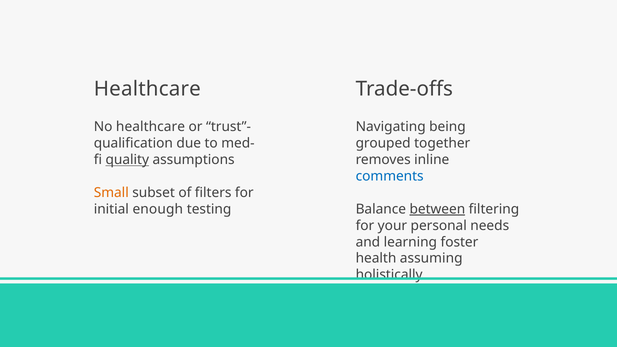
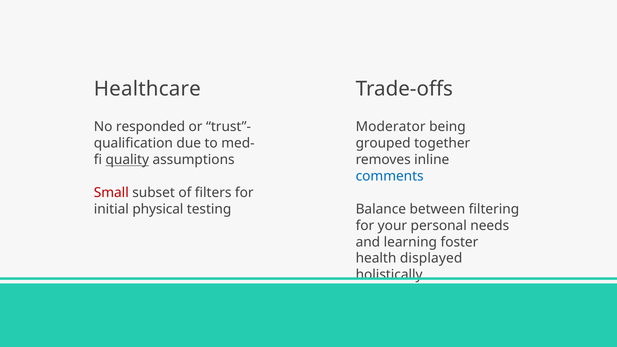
No healthcare: healthcare -> responded
Navigating: Navigating -> Moderator
Small colour: orange -> red
enough: enough -> physical
between underline: present -> none
assuming: assuming -> displayed
